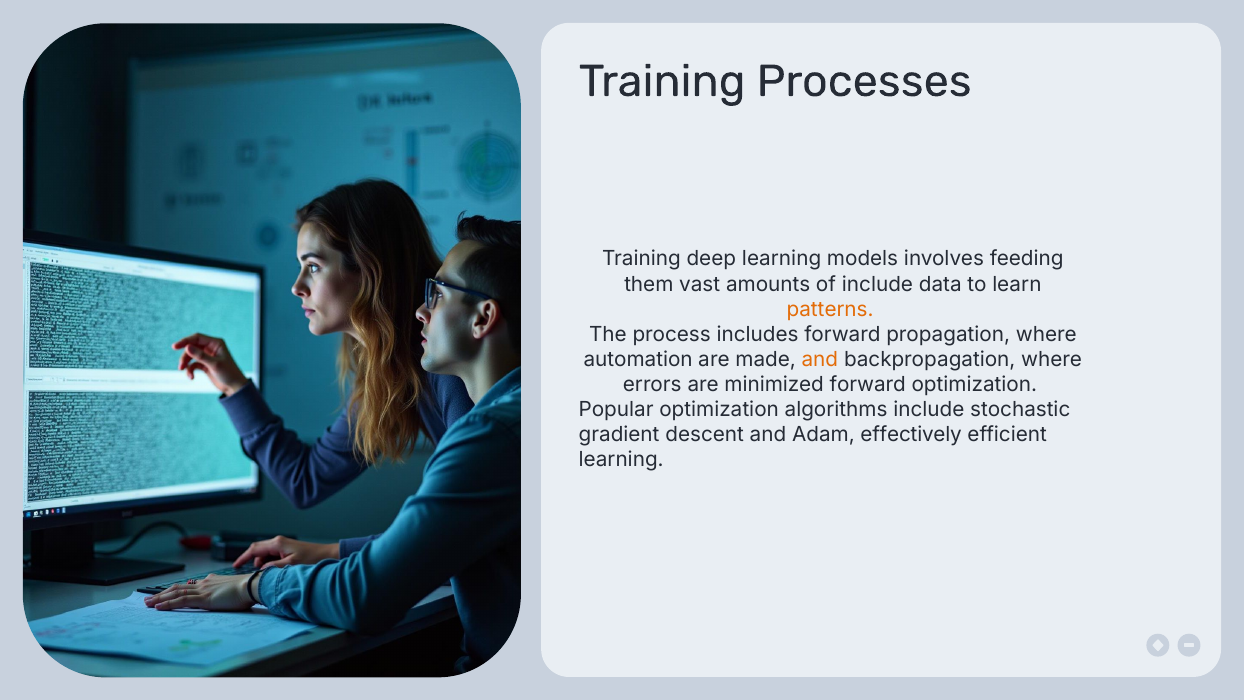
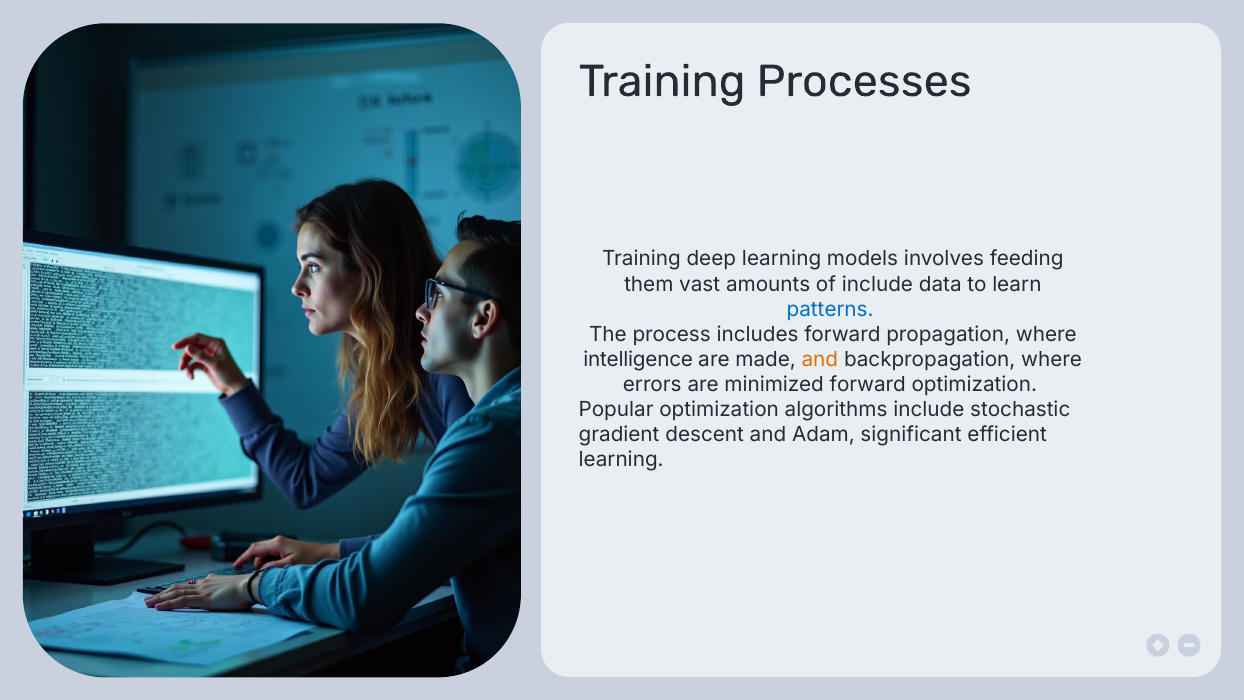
patterns colour: orange -> blue
automation: automation -> intelligence
effectively: effectively -> significant
